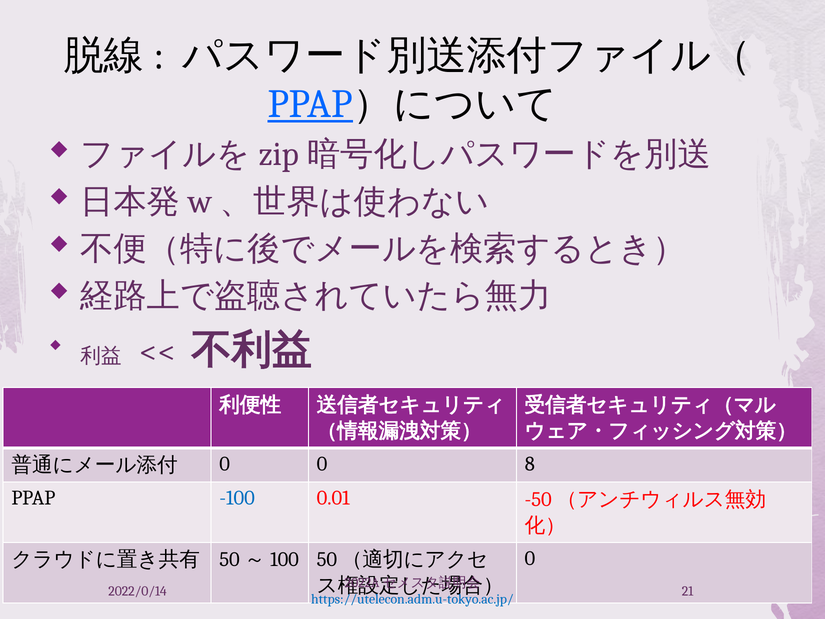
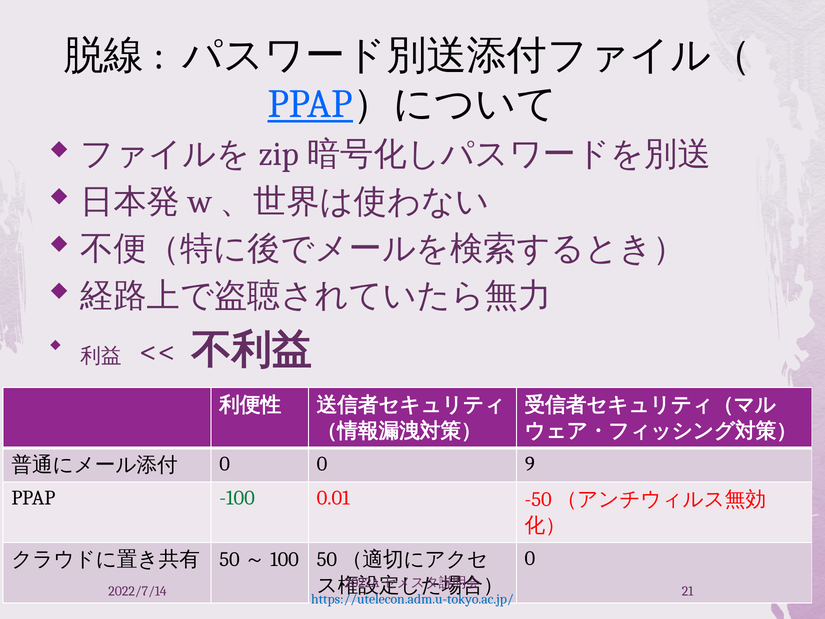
8: 8 -> 9
-100 colour: blue -> green
2022/0/14: 2022/0/14 -> 2022/7/14
